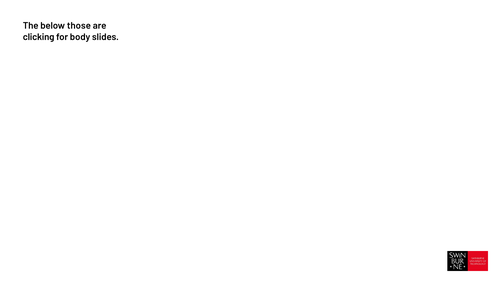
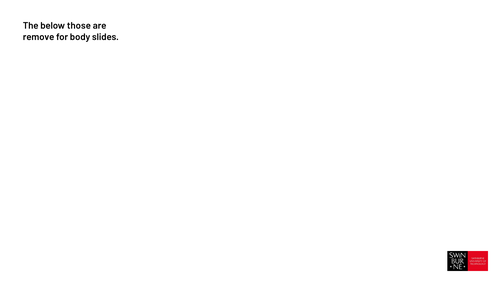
clicking: clicking -> remove
